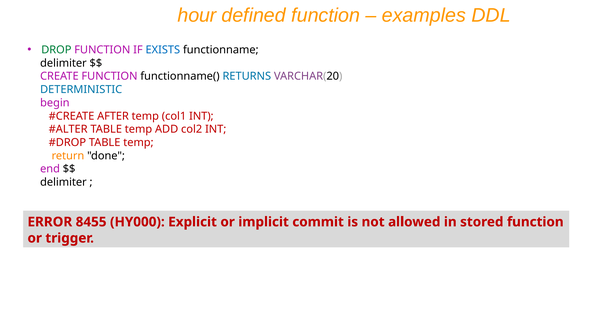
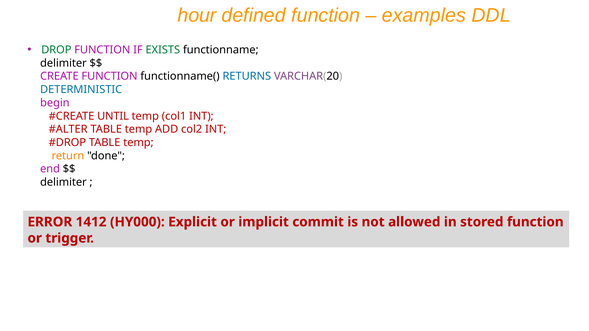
EXISTS colour: blue -> green
AFTER: AFTER -> UNTIL
8455: 8455 -> 1412
